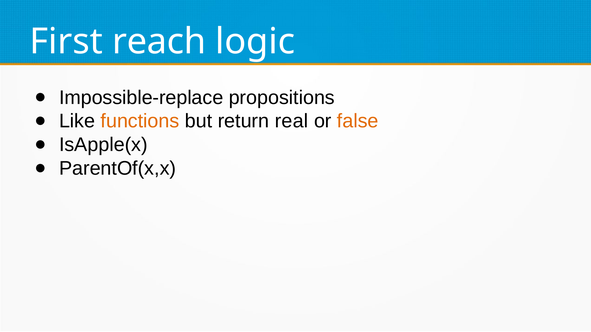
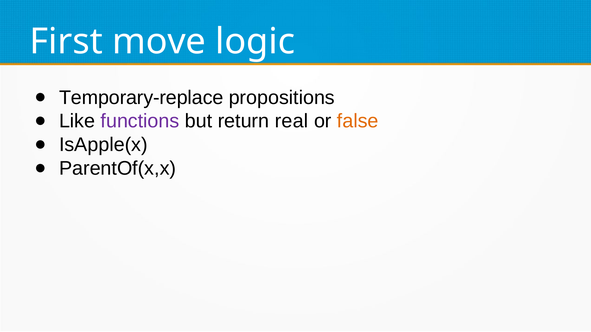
reach: reach -> move
Impossible-replace: Impossible-replace -> Temporary-replace
functions colour: orange -> purple
